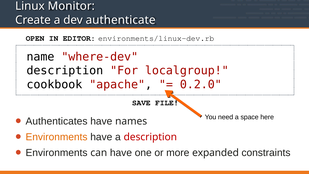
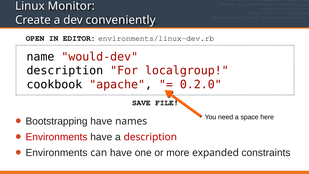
authenticate: authenticate -> conveniently
where-dev: where-dev -> would-dev
Authenticates: Authenticates -> Bootstrapping
Environments at (57, 137) colour: orange -> red
